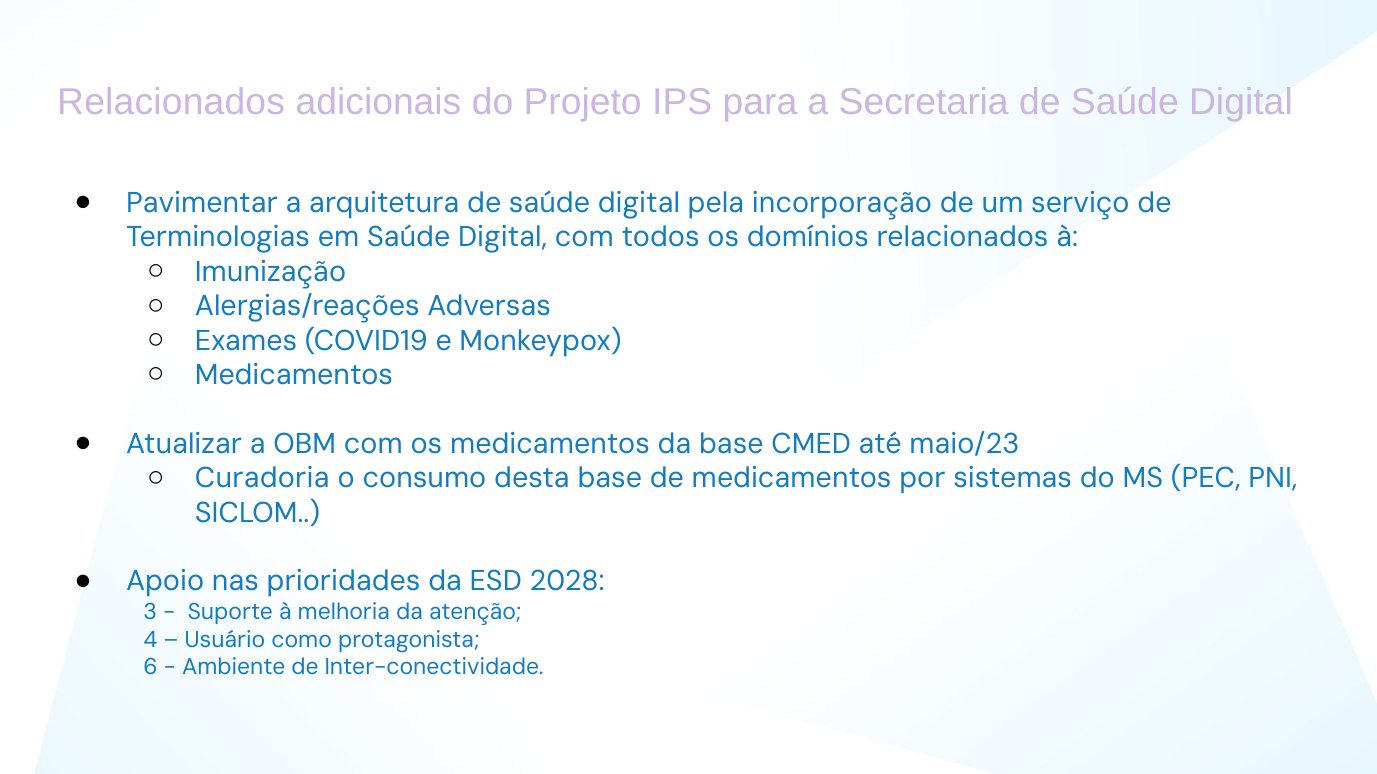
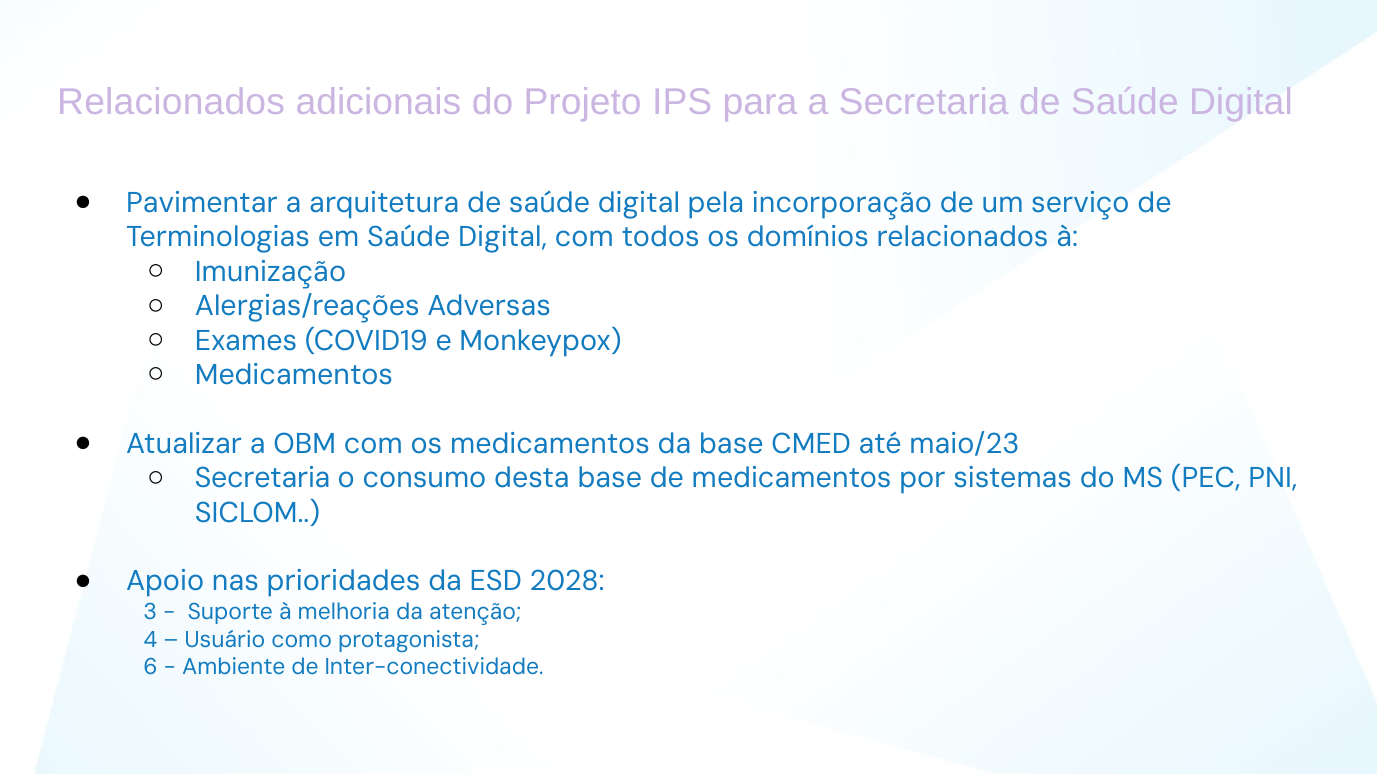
Curadoria at (262, 479): Curadoria -> Secretaria
